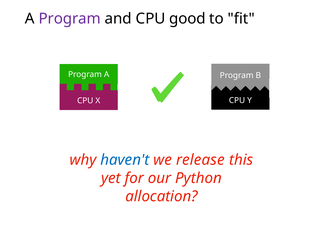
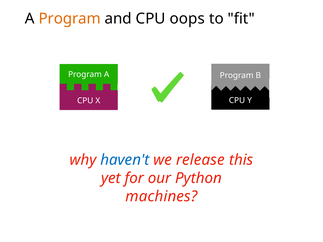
Program at (70, 19) colour: purple -> orange
good: good -> oops
allocation: allocation -> machines
